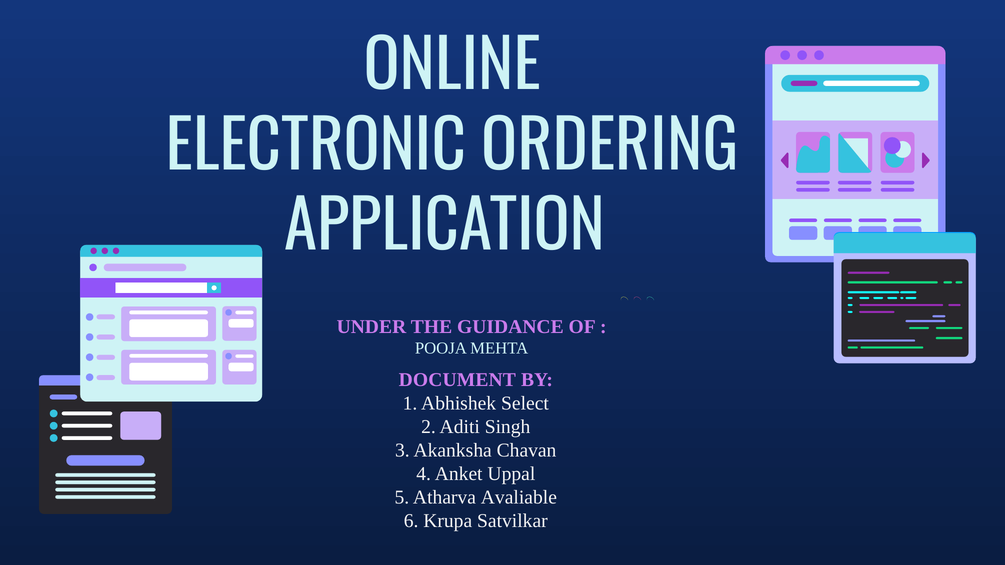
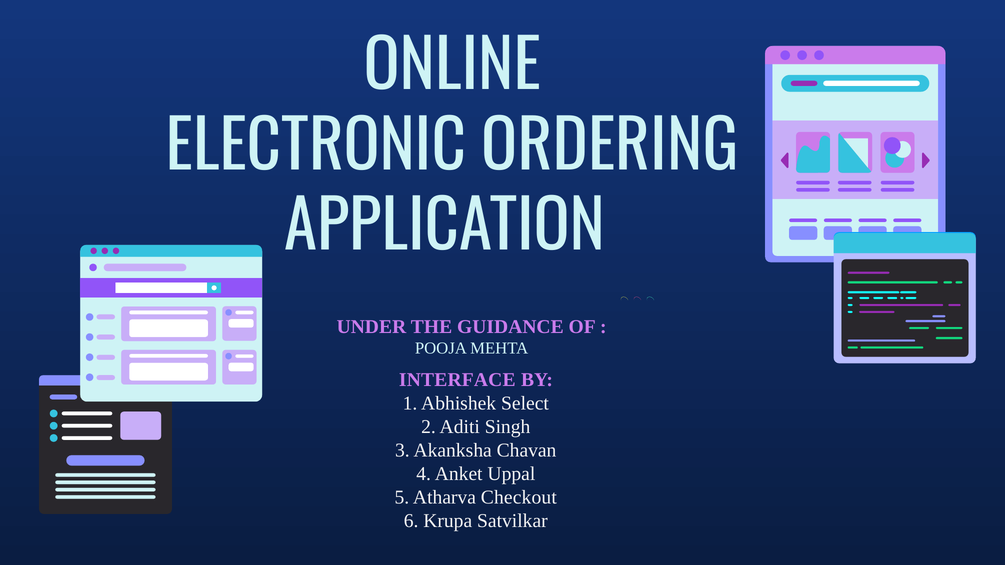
DOCUMENT: DOCUMENT -> INTERFACE
Avaliable: Avaliable -> Checkout
